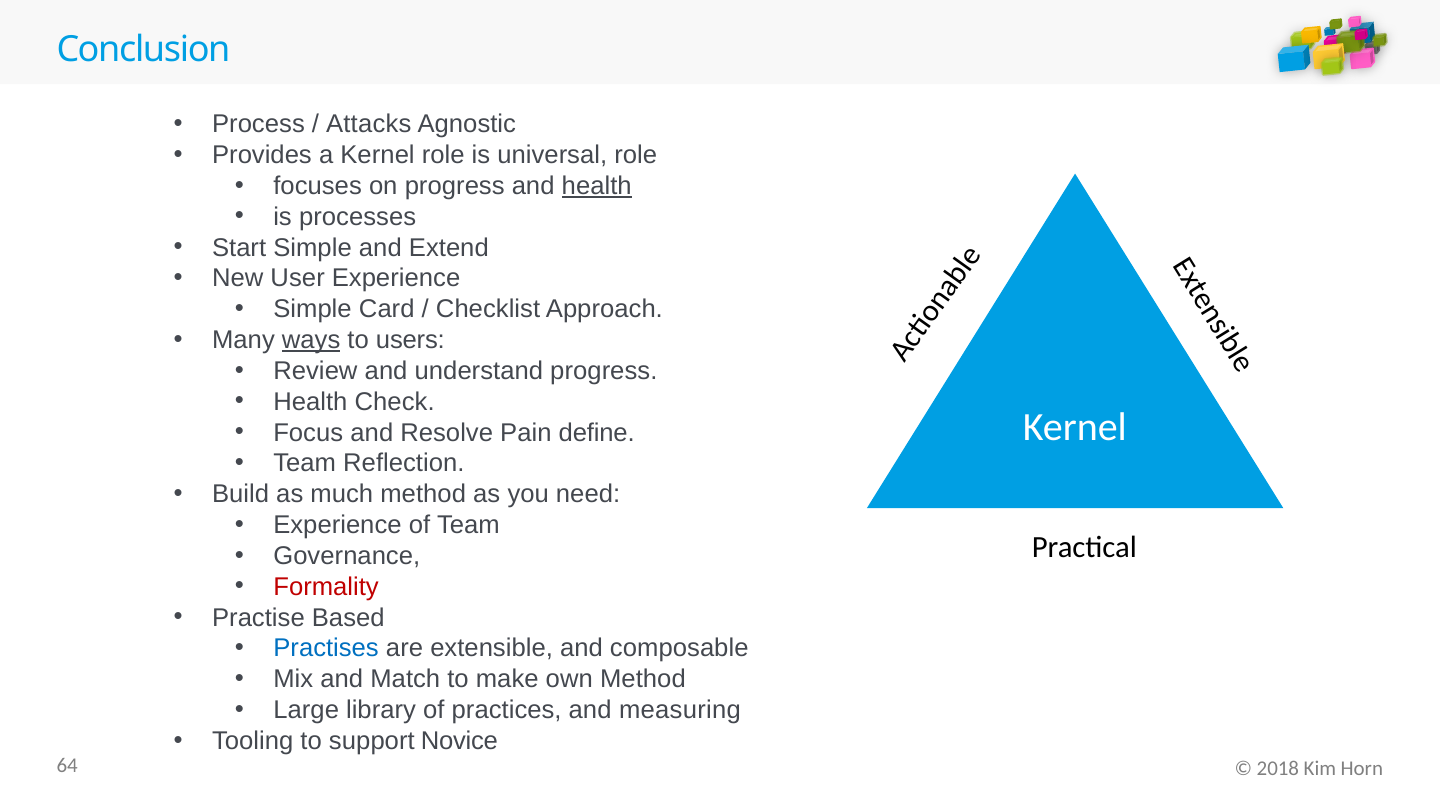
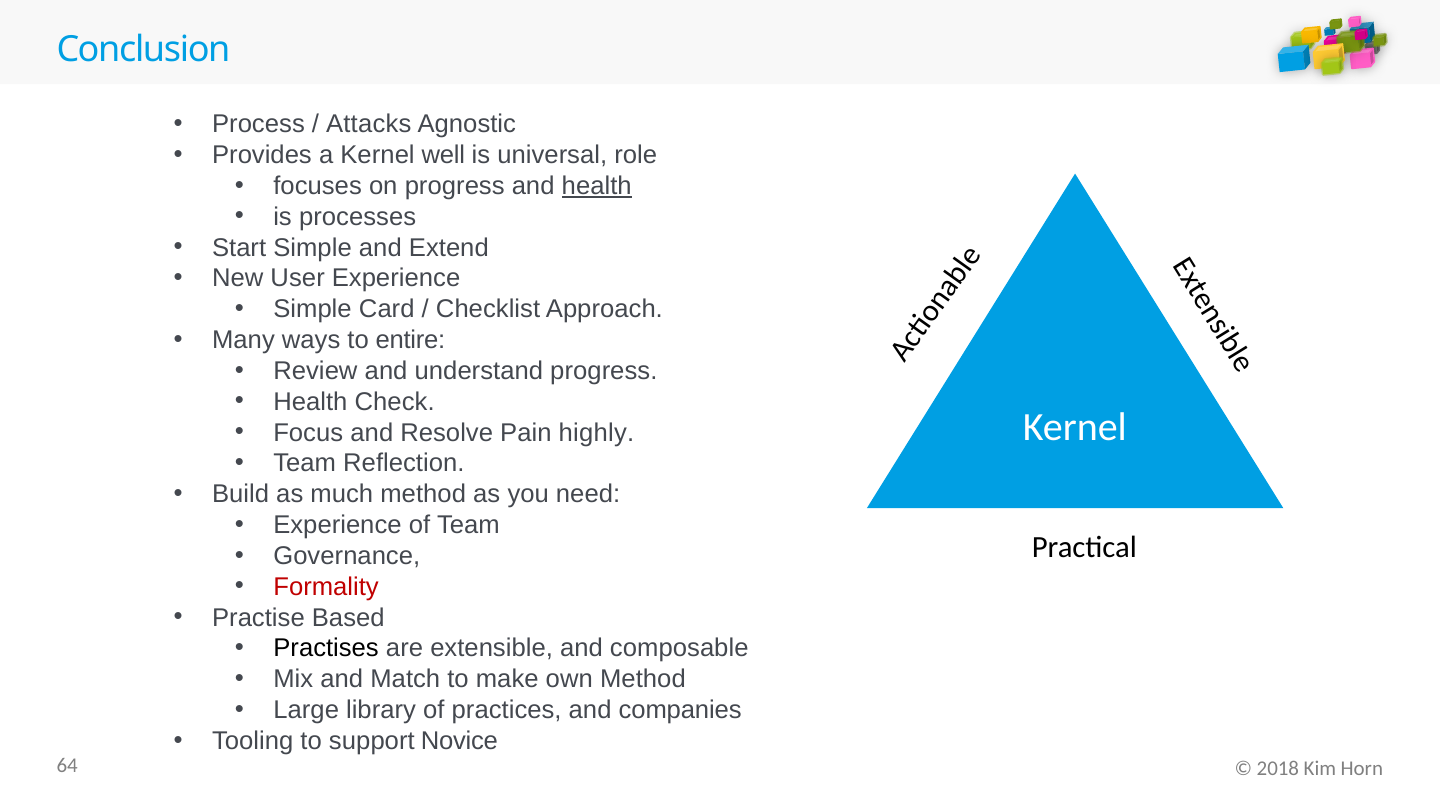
Kernel role: role -> well
ways underline: present -> none
users: users -> entire
define: define -> highly
Practises colour: blue -> black
measuring: measuring -> companies
